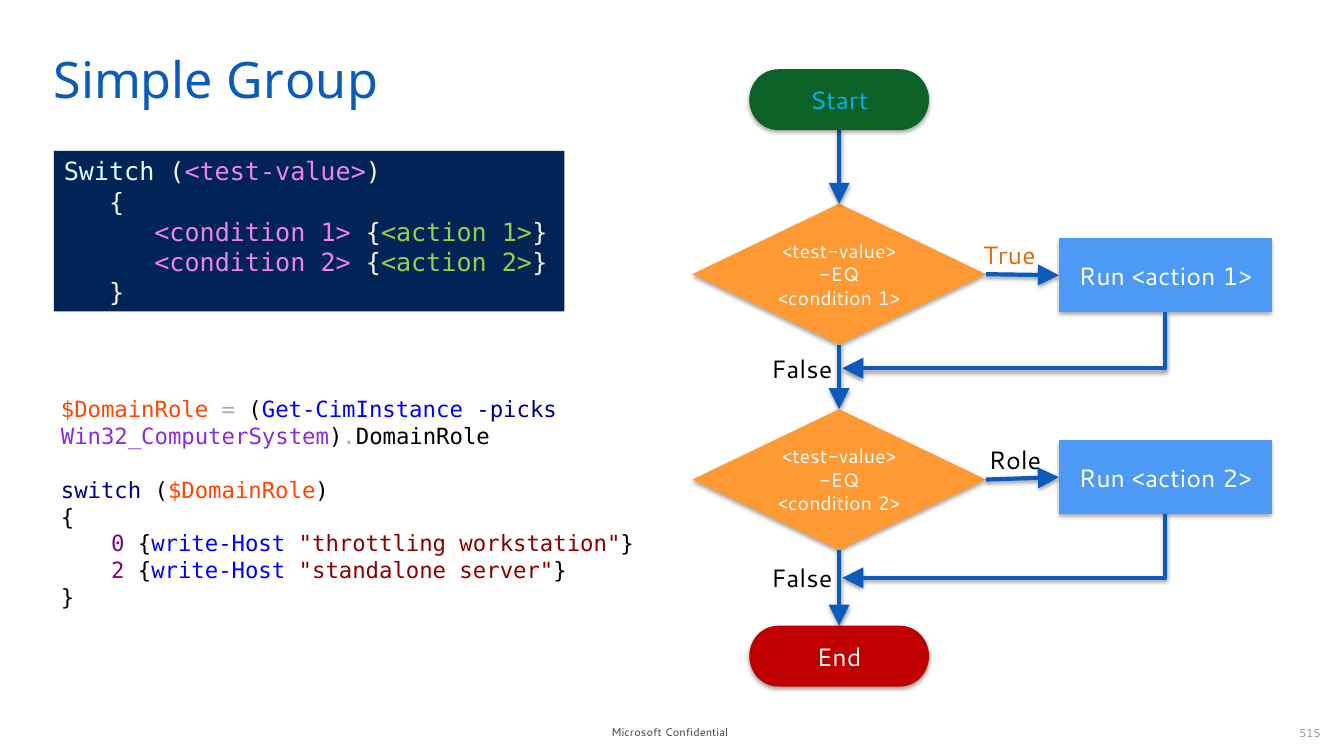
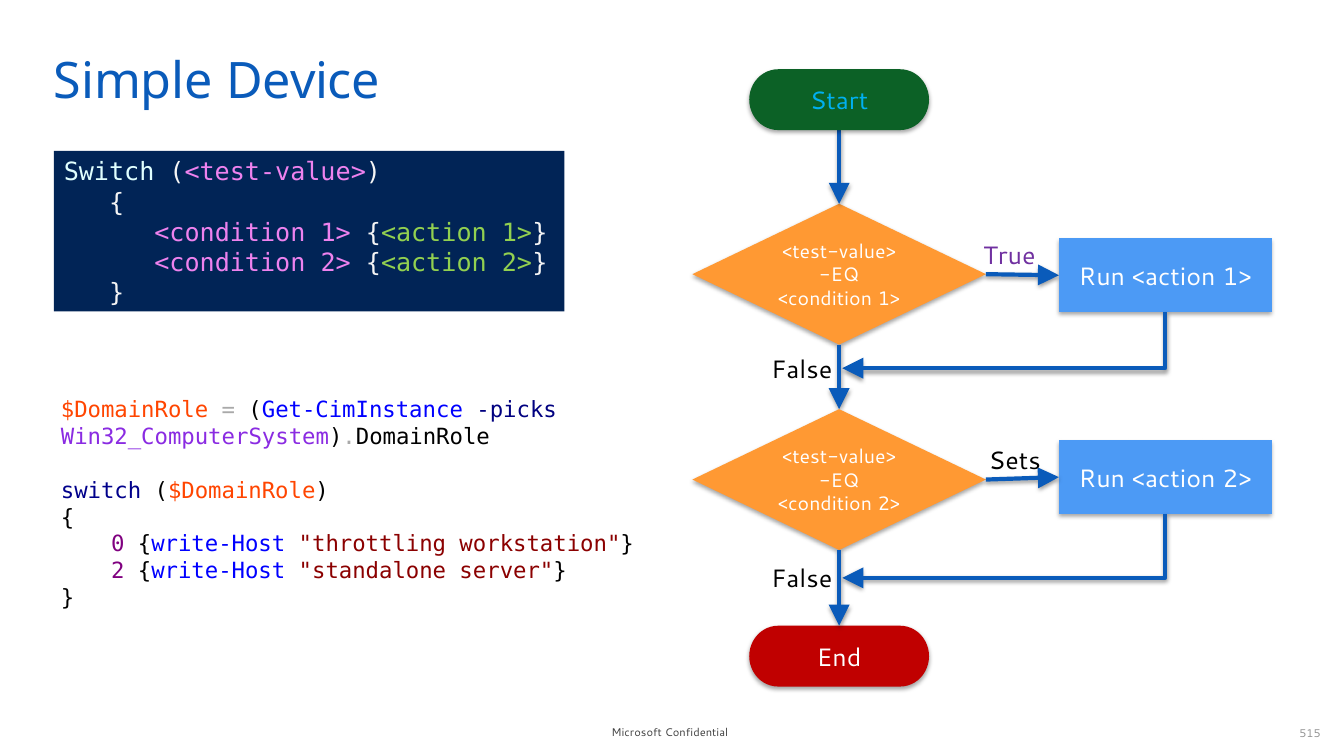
Group: Group -> Device
True colour: orange -> purple
Role: Role -> Sets
